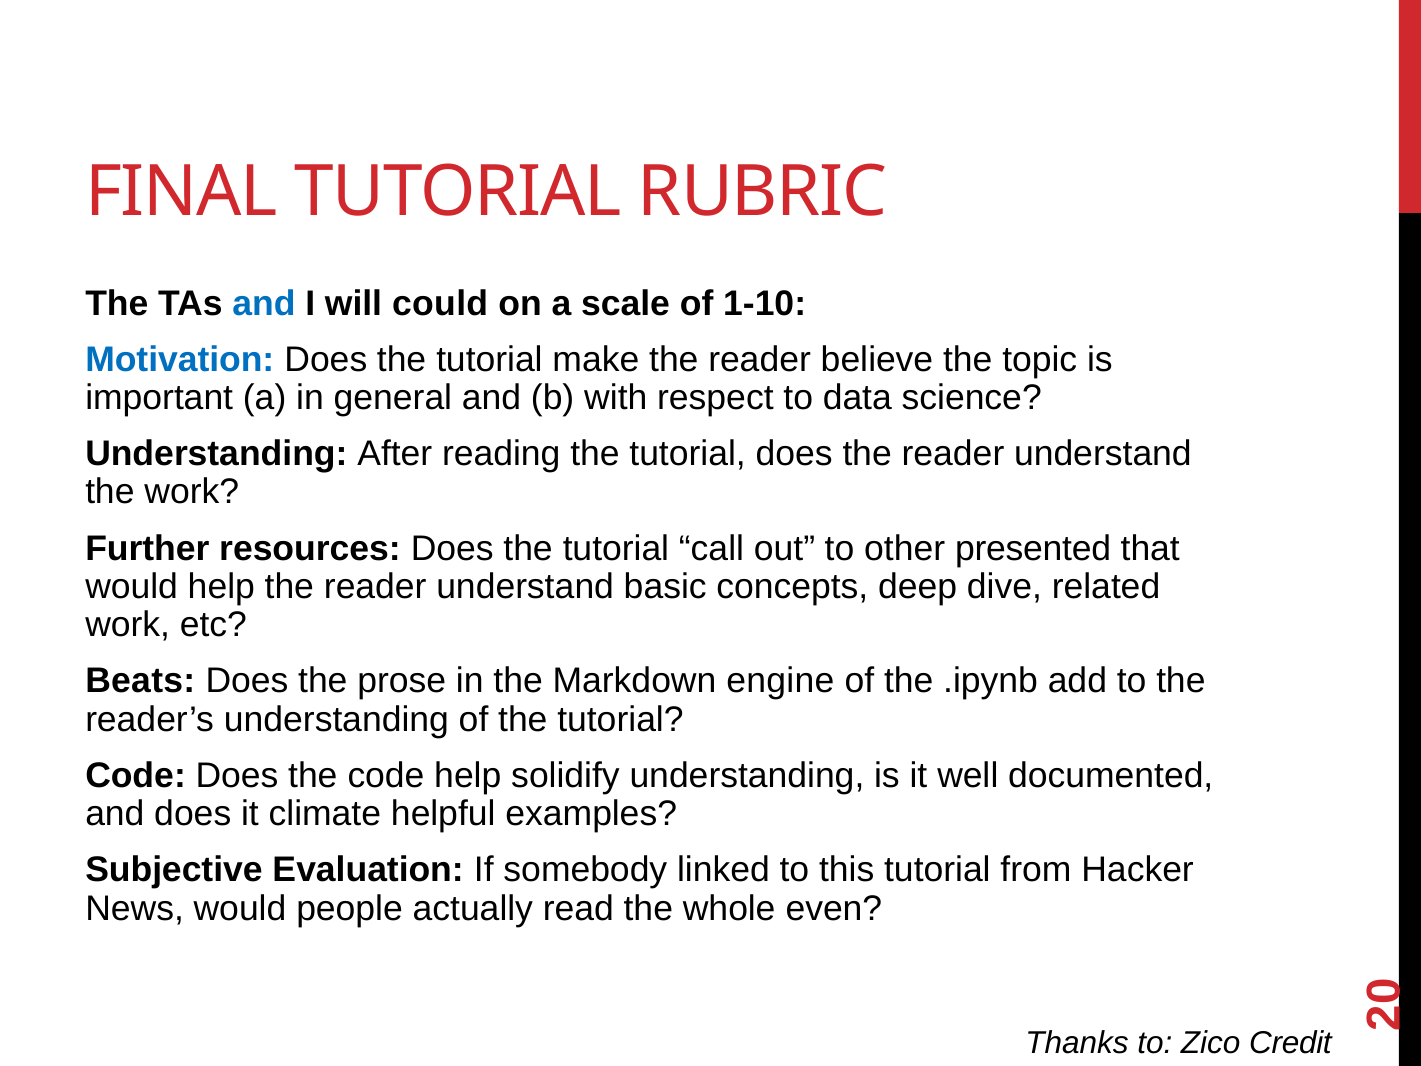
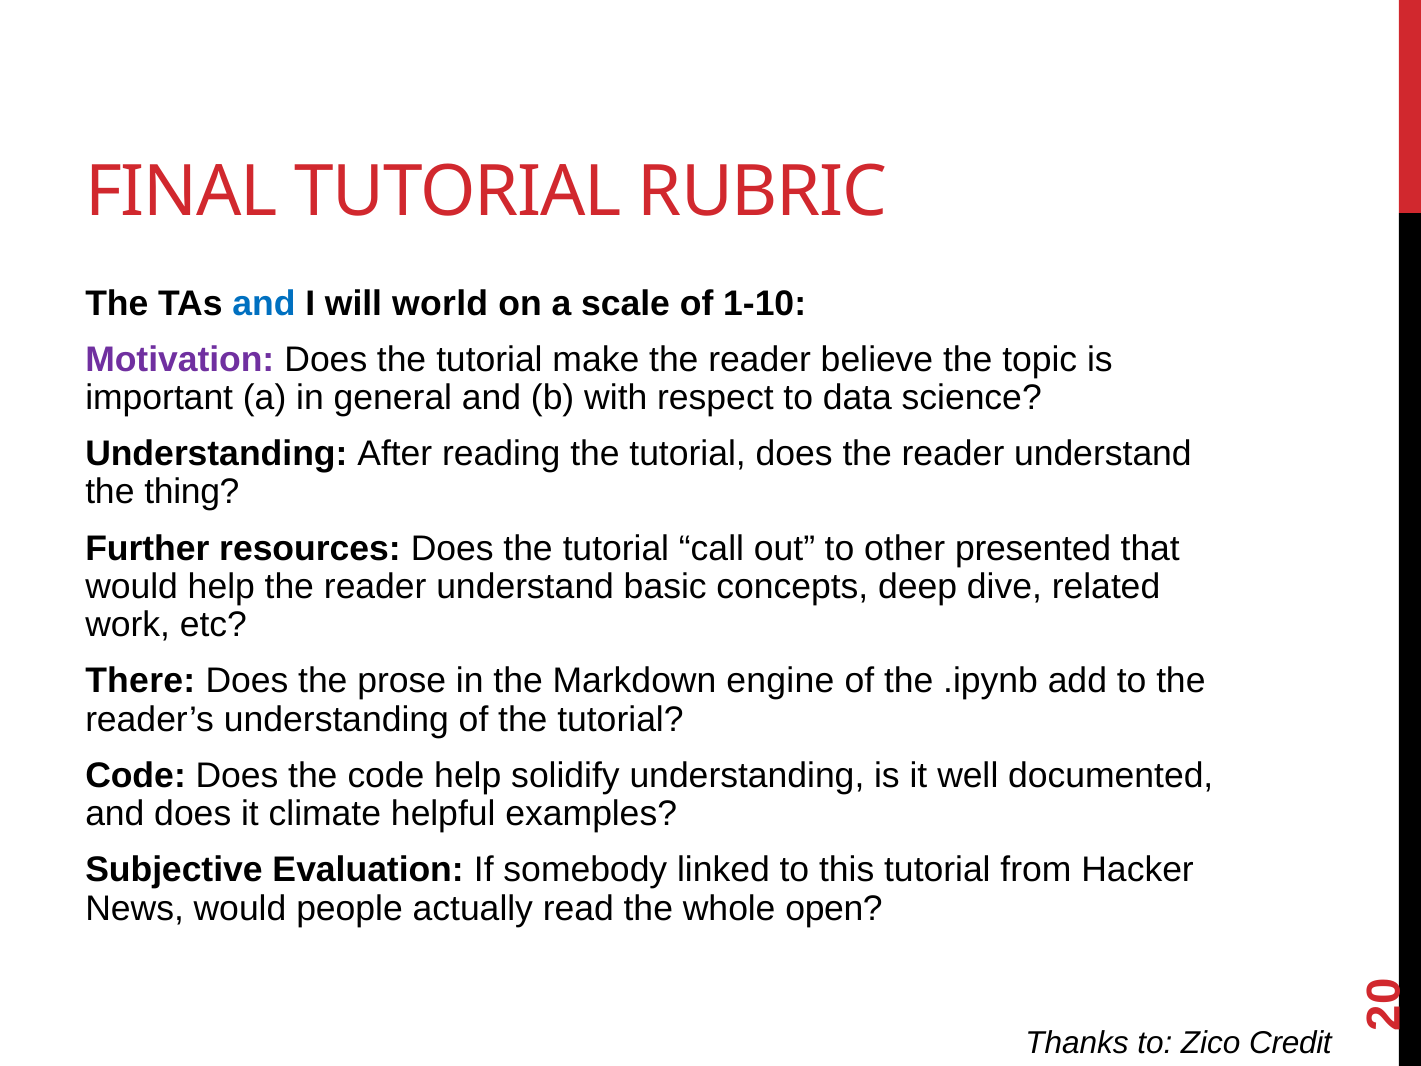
could: could -> world
Motivation colour: blue -> purple
the work: work -> thing
Beats: Beats -> There
even: even -> open
